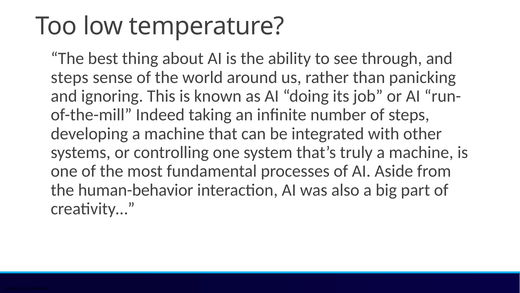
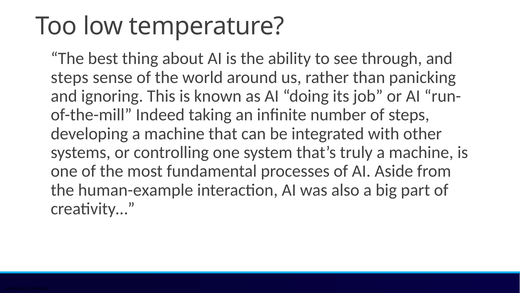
human-behavior: human-behavior -> human-example
